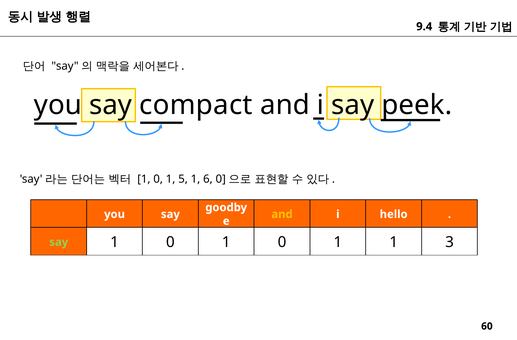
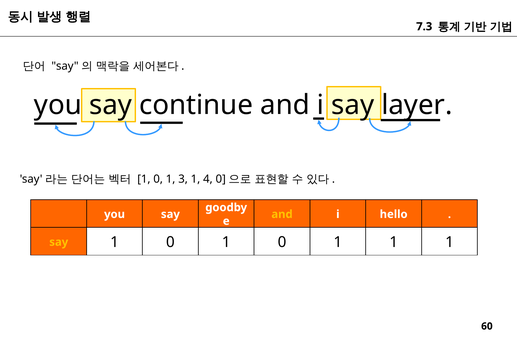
9.4: 9.4 -> 7.3
compact: compact -> continue
peek: peek -> layer
5: 5 -> 3
6: 6 -> 4
say at (59, 242) colour: light green -> yellow
1 1 3: 3 -> 1
